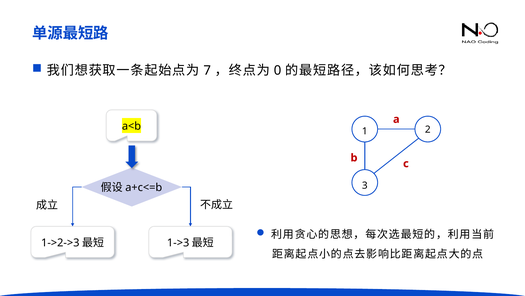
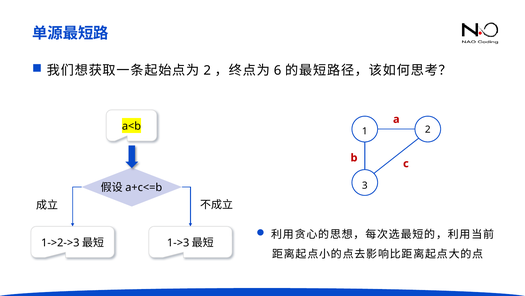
7 at (207, 70): 7 -> 2
0: 0 -> 6
